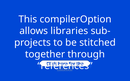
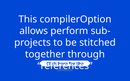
libraries: libraries -> perform
